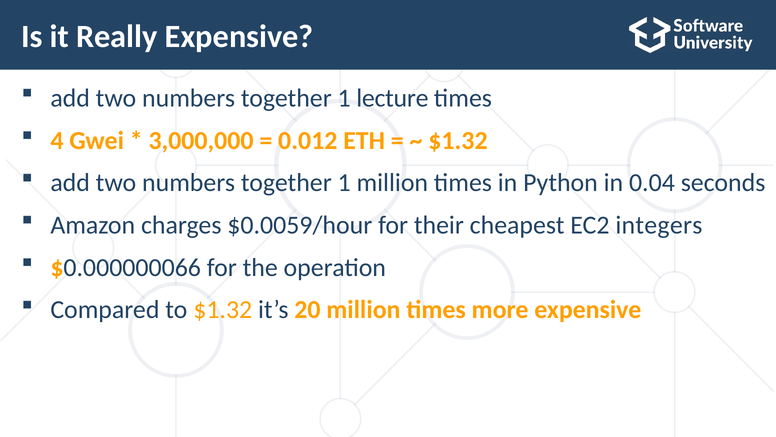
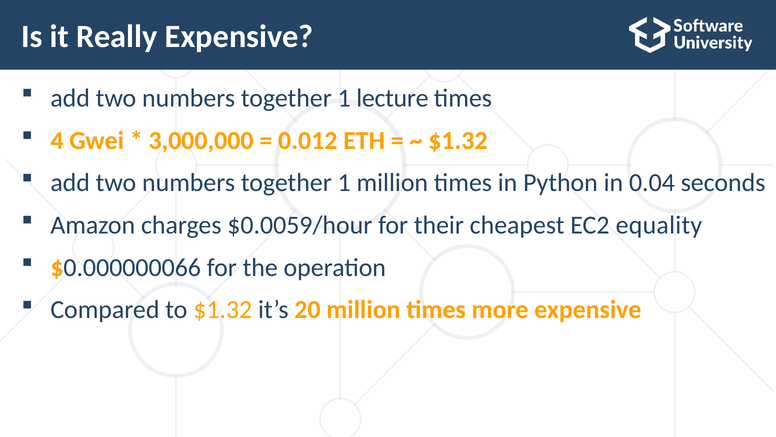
integers: integers -> equality
